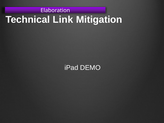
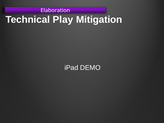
Link: Link -> Play
